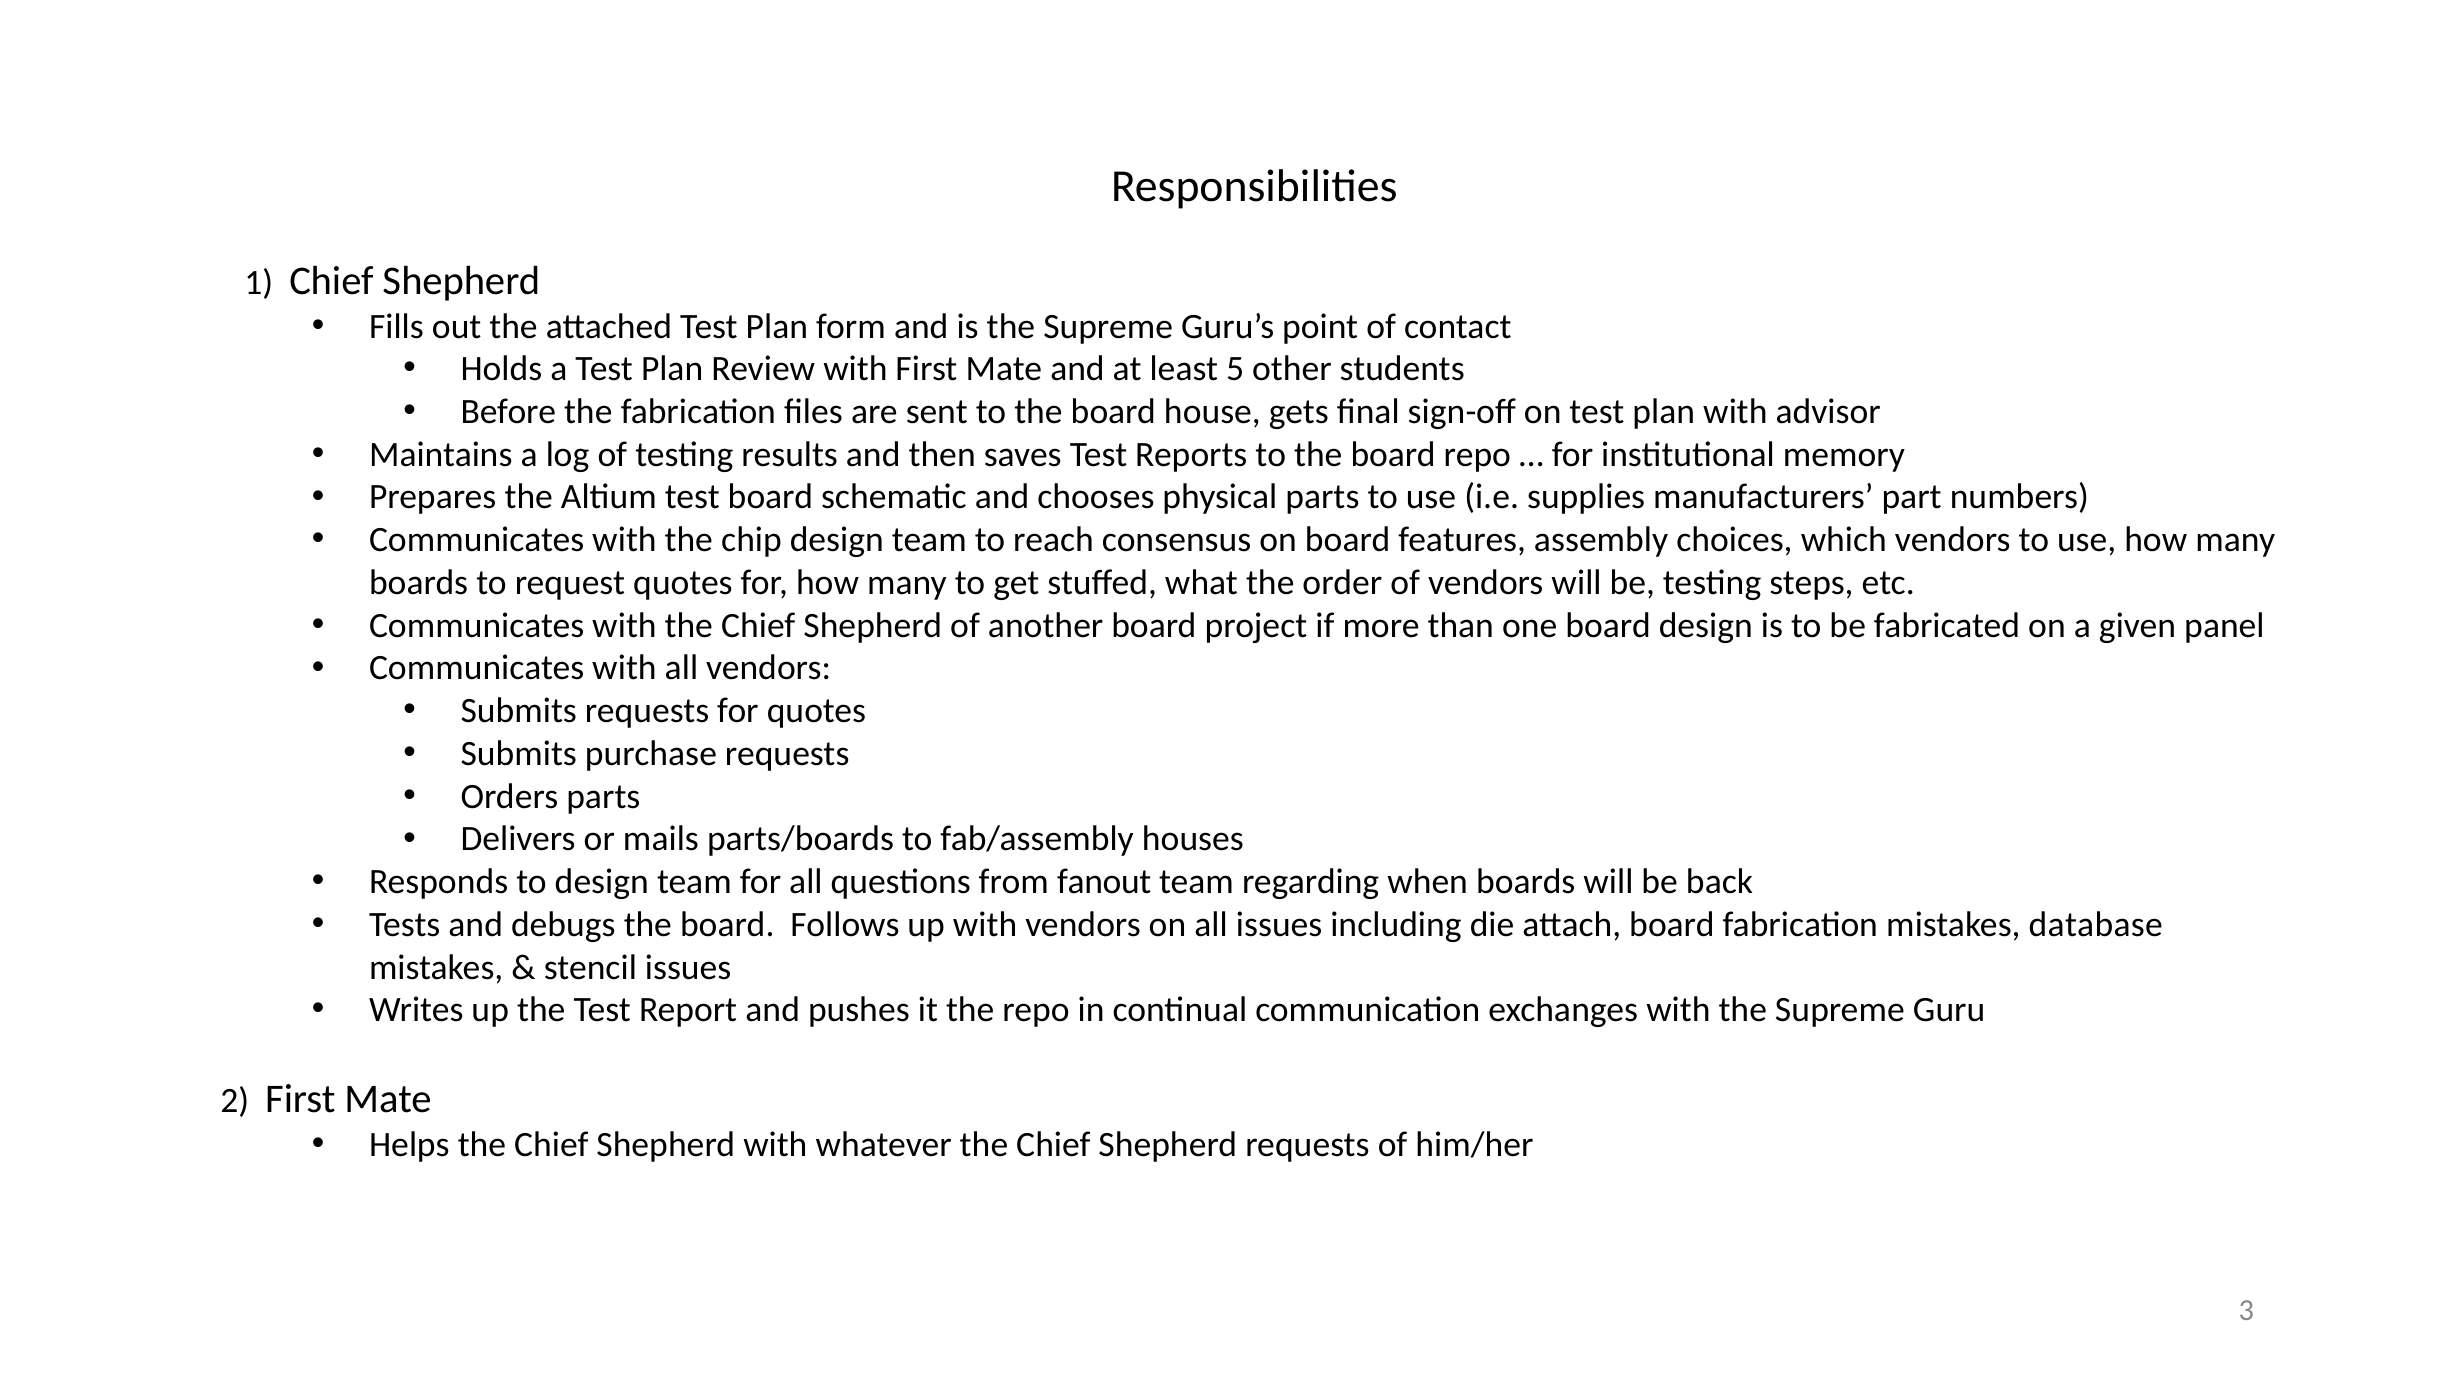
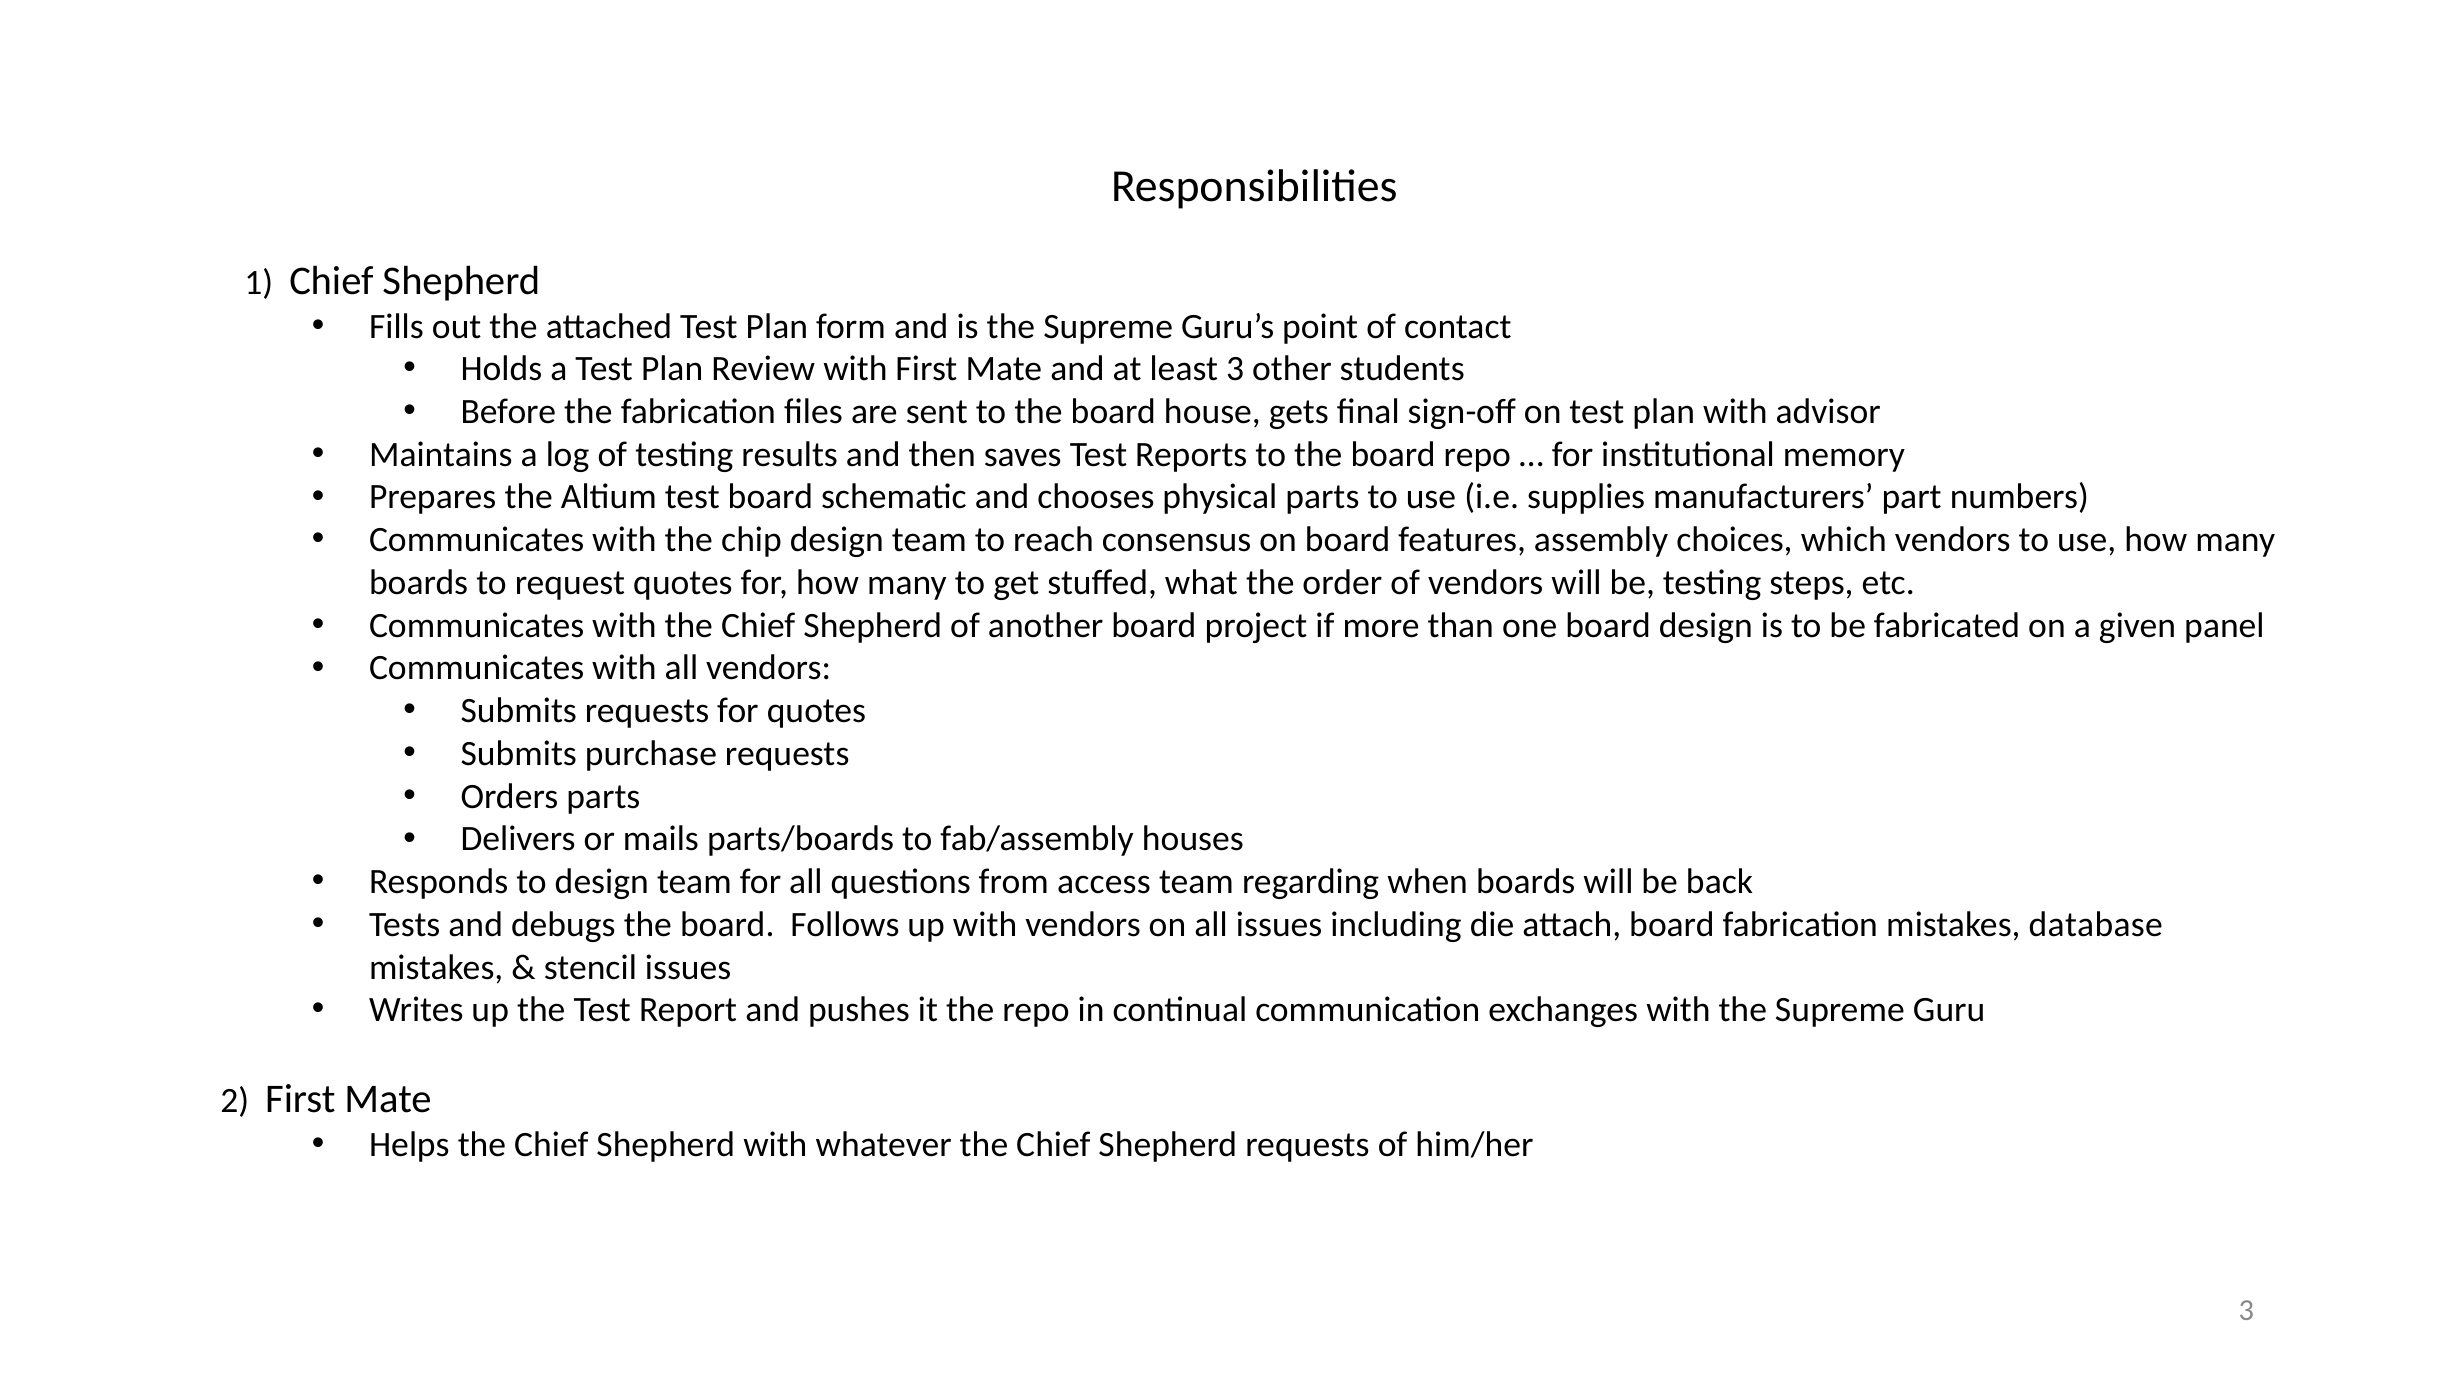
least 5: 5 -> 3
fanout: fanout -> access
